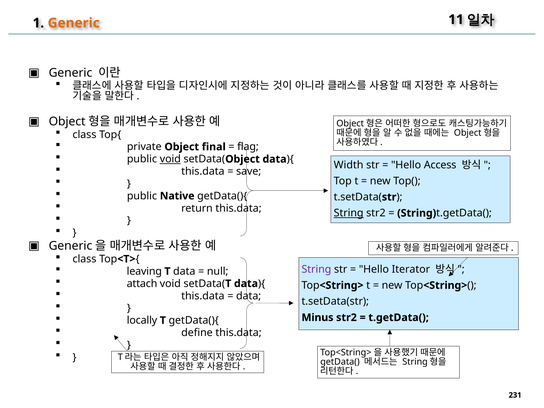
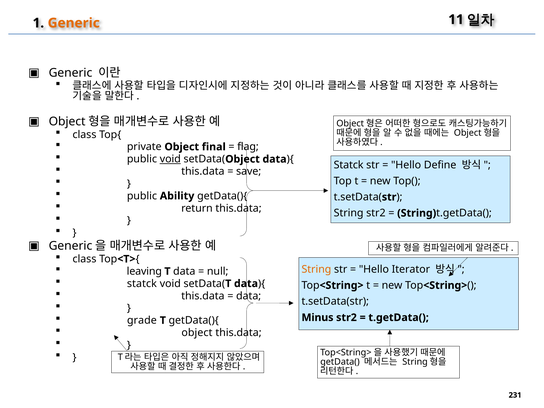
Width at (349, 165): Width -> Statck
Access: Access -> Define
Native: Native -> Ability
String at (349, 213) underline: present -> none
String at (316, 269) colour: purple -> orange
attach at (142, 284): attach -> statck
locally: locally -> grade
define at (197, 333): define -> object
